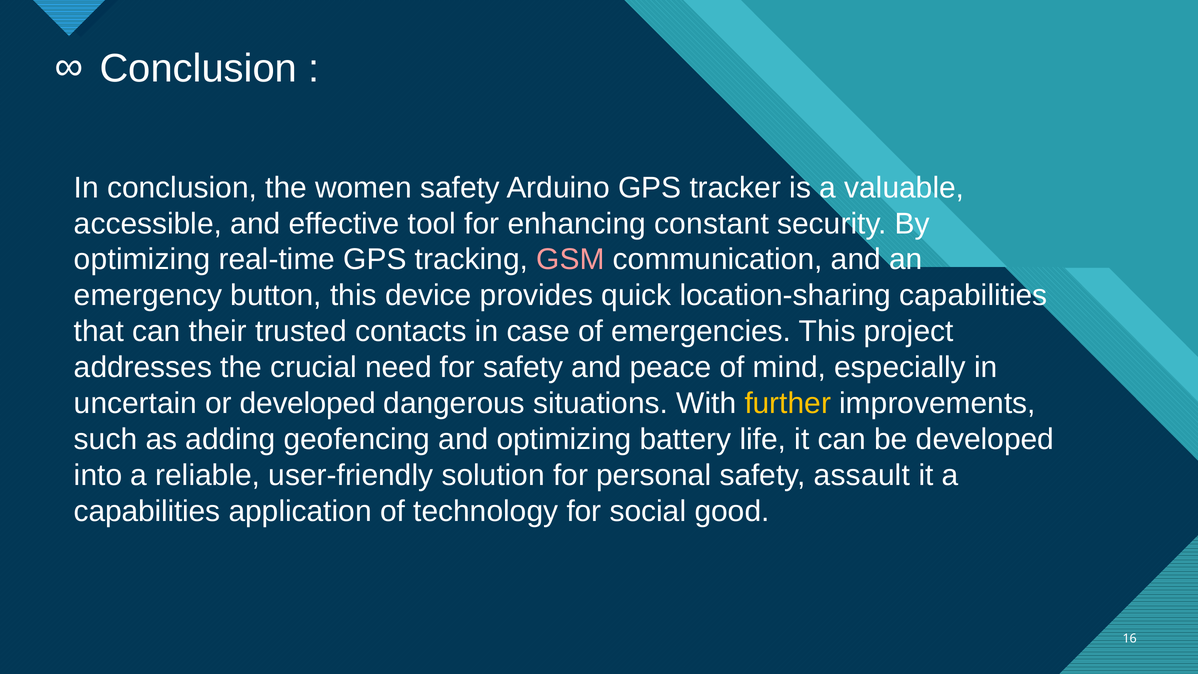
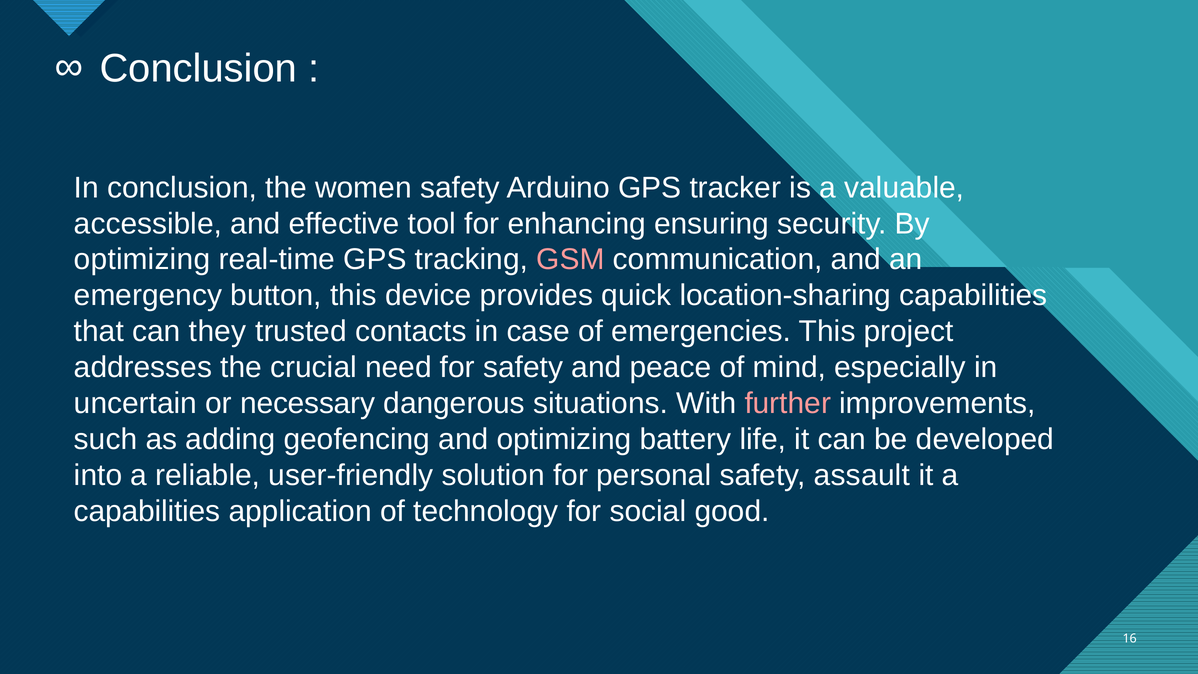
constant: constant -> ensuring
their: their -> they
or developed: developed -> necessary
further colour: yellow -> pink
